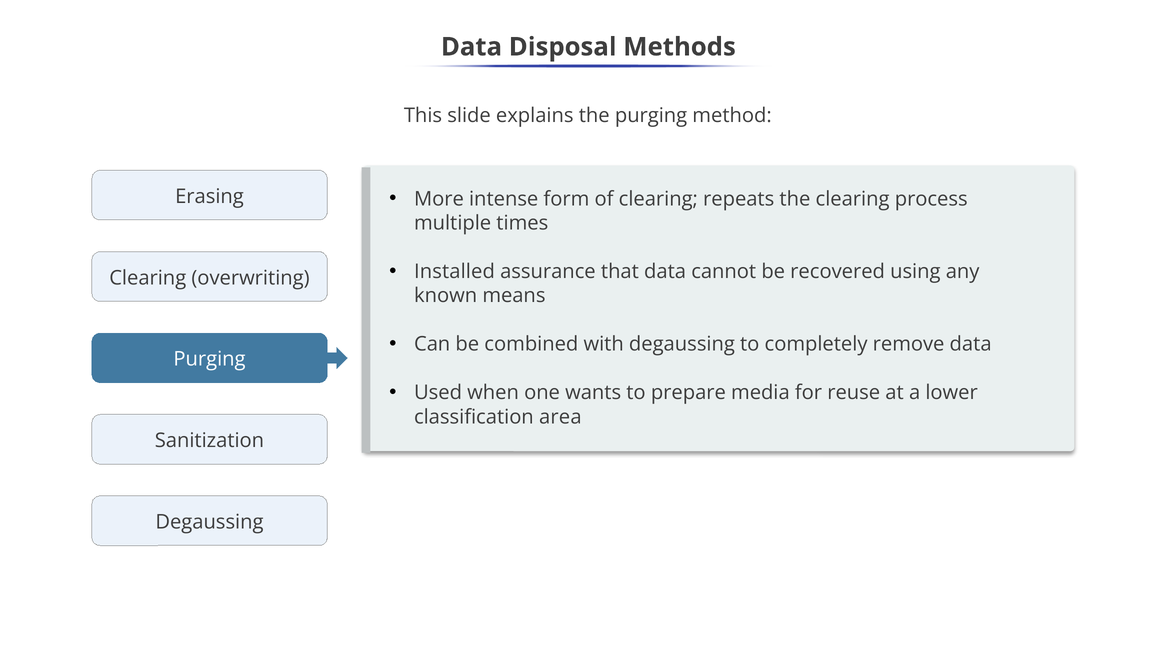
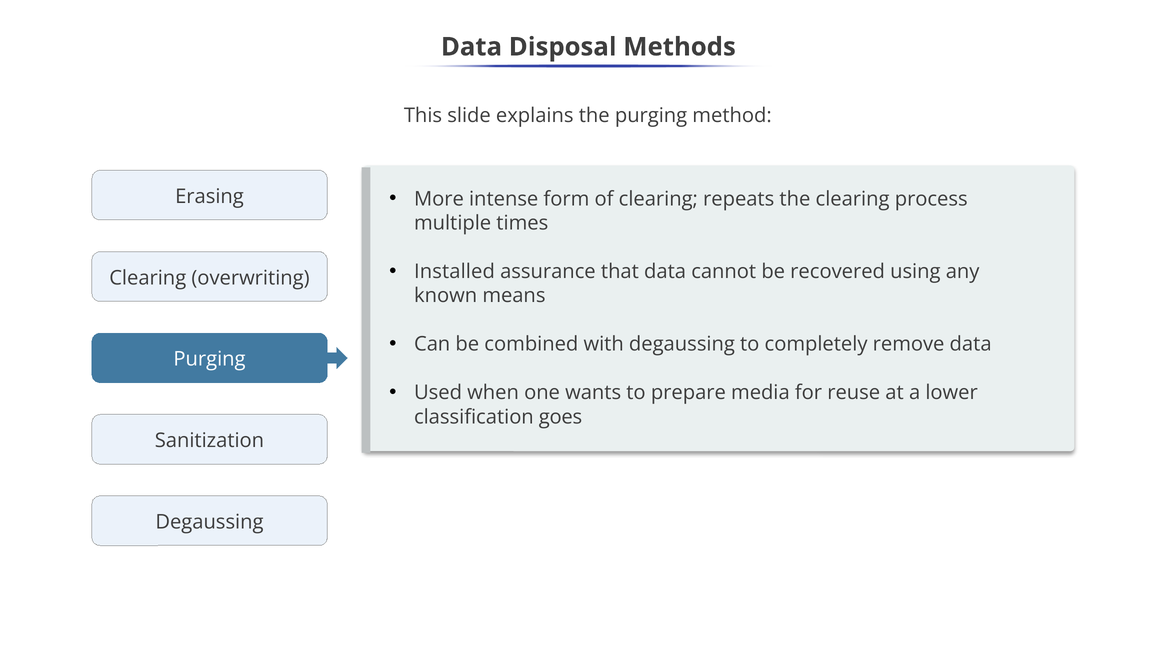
area: area -> goes
